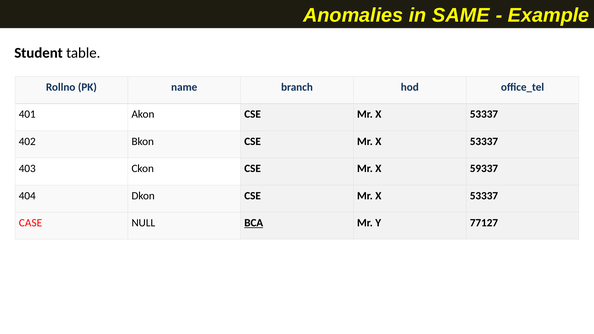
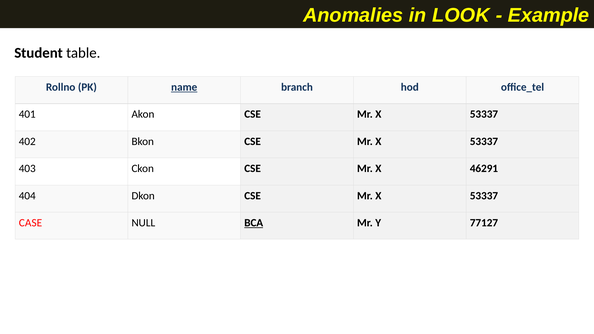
SAME: SAME -> LOOK
name underline: none -> present
59337: 59337 -> 46291
